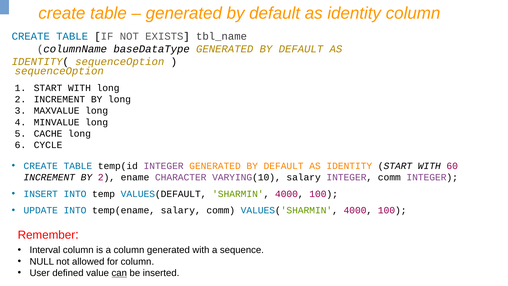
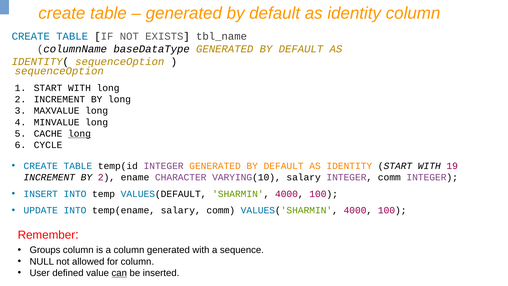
long at (79, 134) underline: none -> present
60: 60 -> 19
Interval: Interval -> Groups
